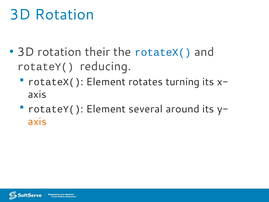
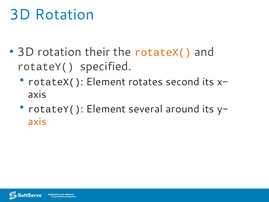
rotateX( at (163, 52) colour: blue -> orange
reducing: reducing -> specified
turning: turning -> second
